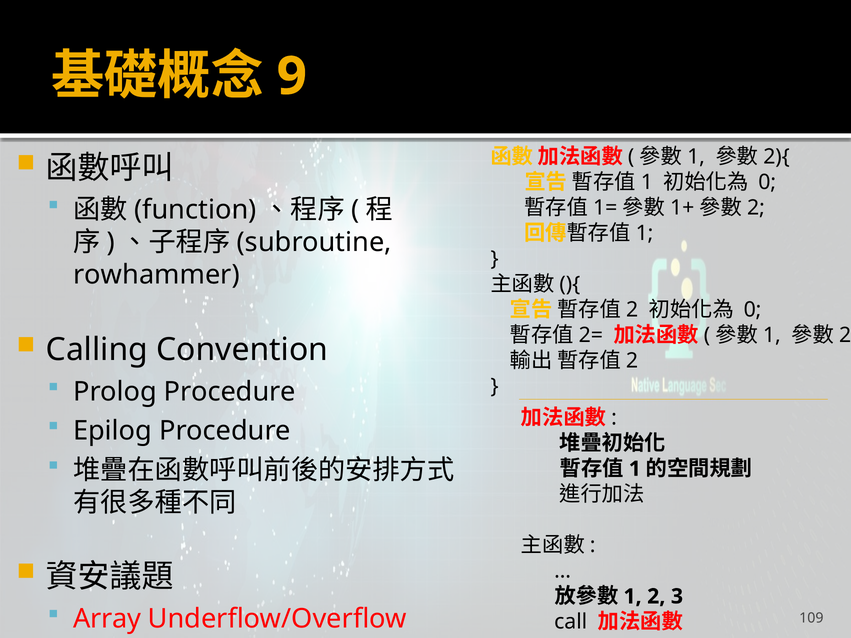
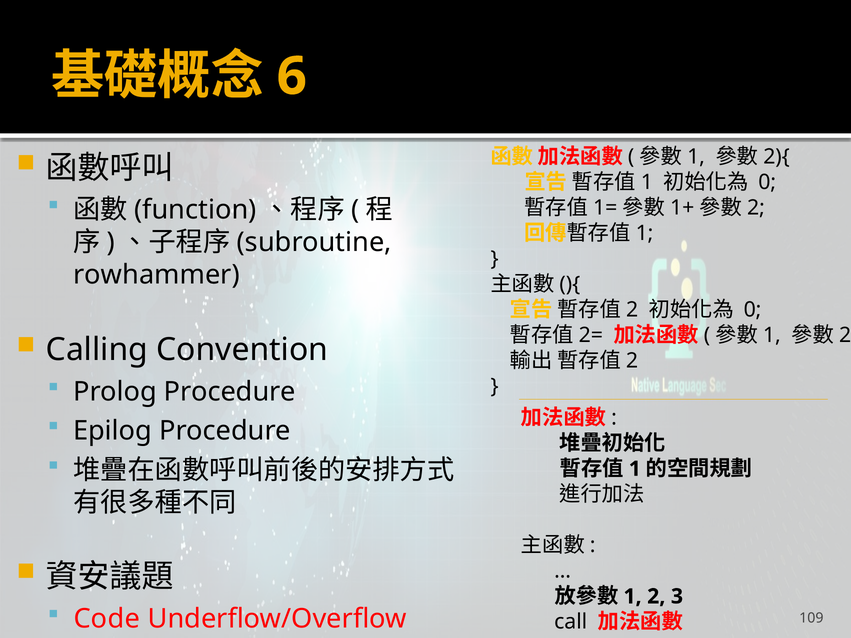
9: 9 -> 6
Array: Array -> Code
